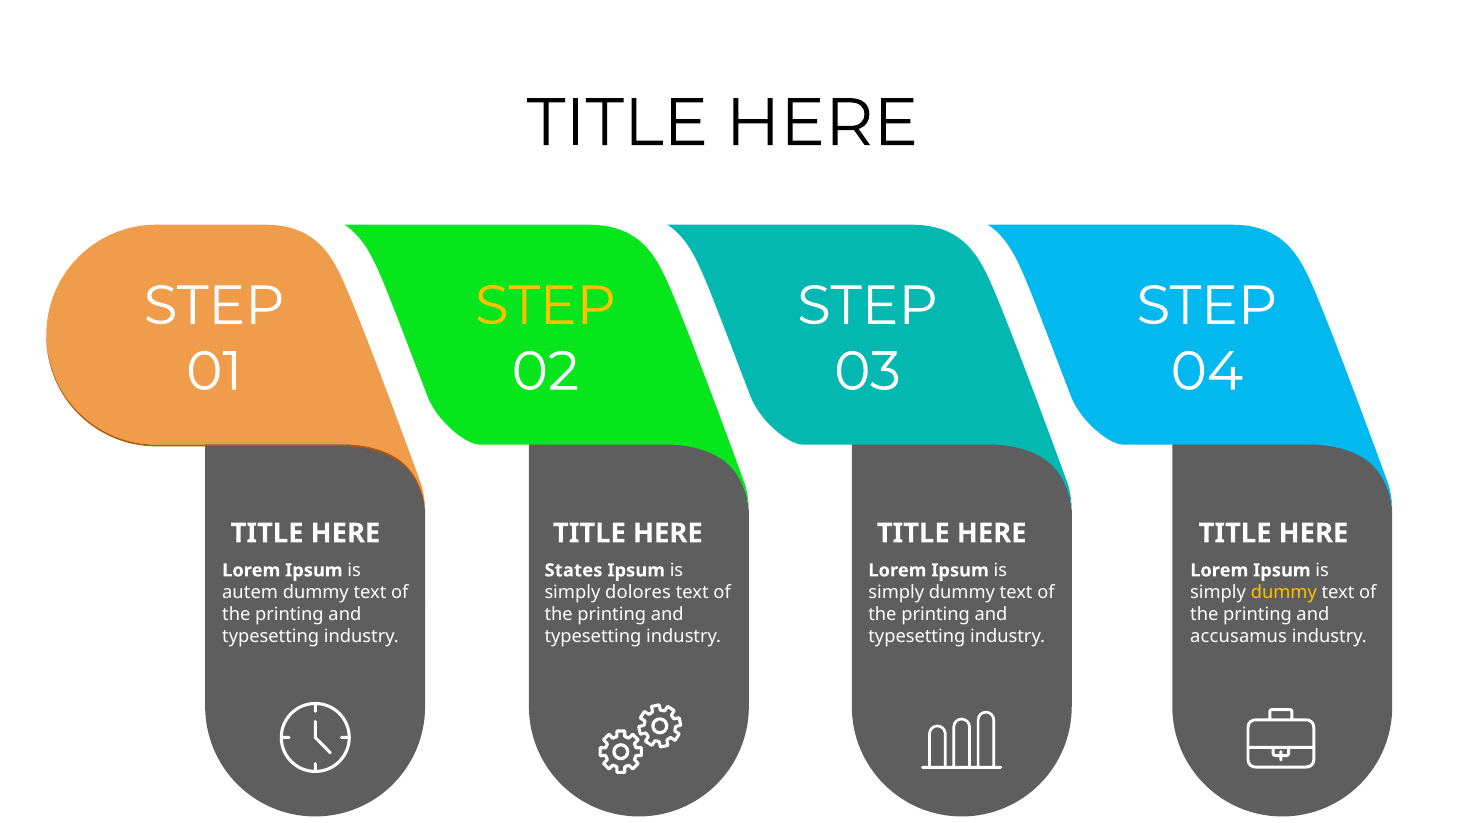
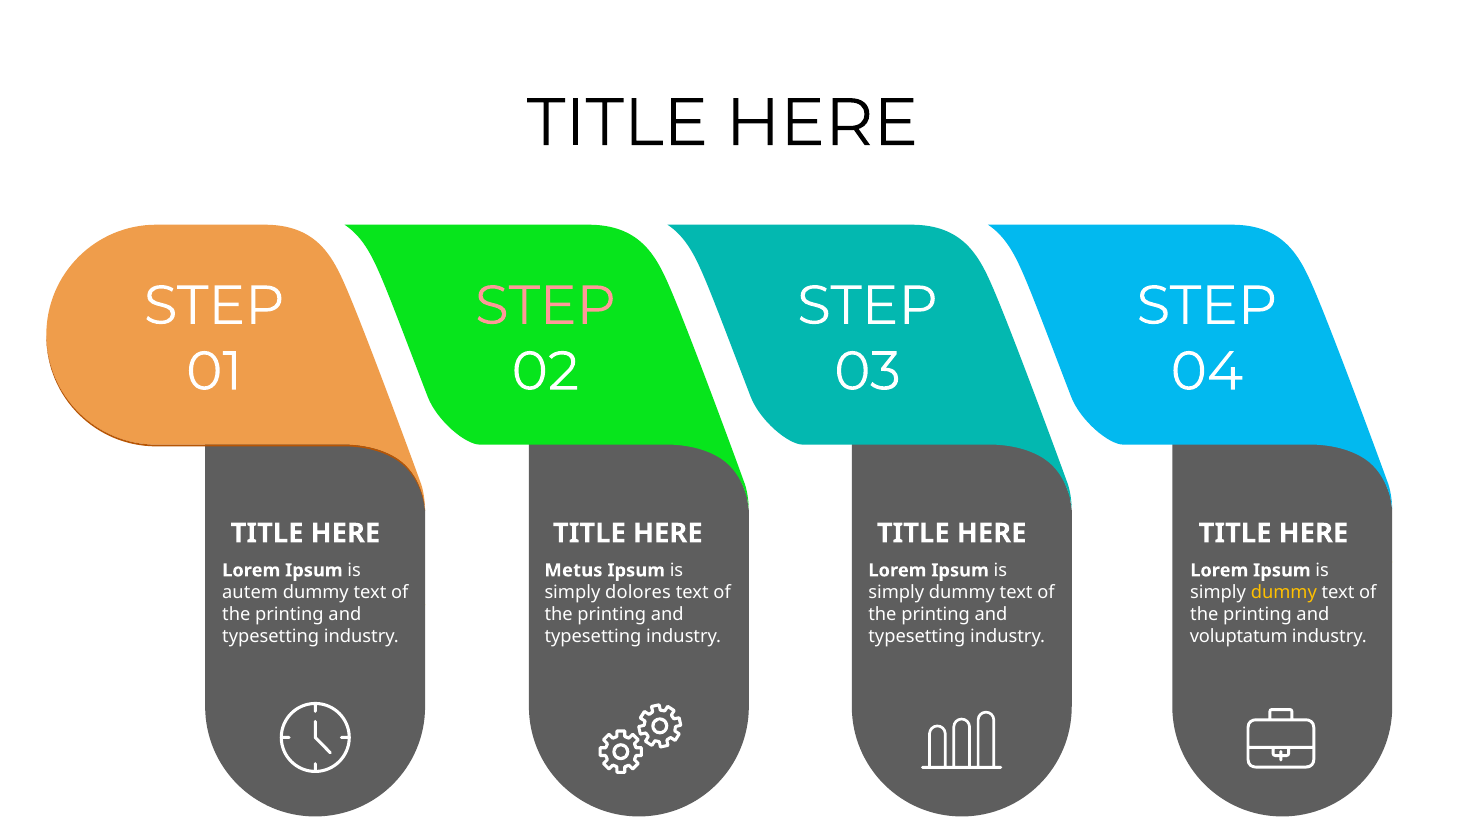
STEP at (545, 306) colour: yellow -> pink
States: States -> Metus
accusamus: accusamus -> voluptatum
